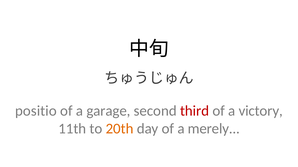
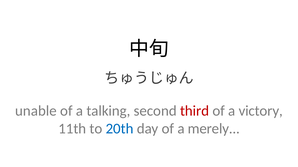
positio: positio -> unable
garage: garage -> talking
20th colour: orange -> blue
